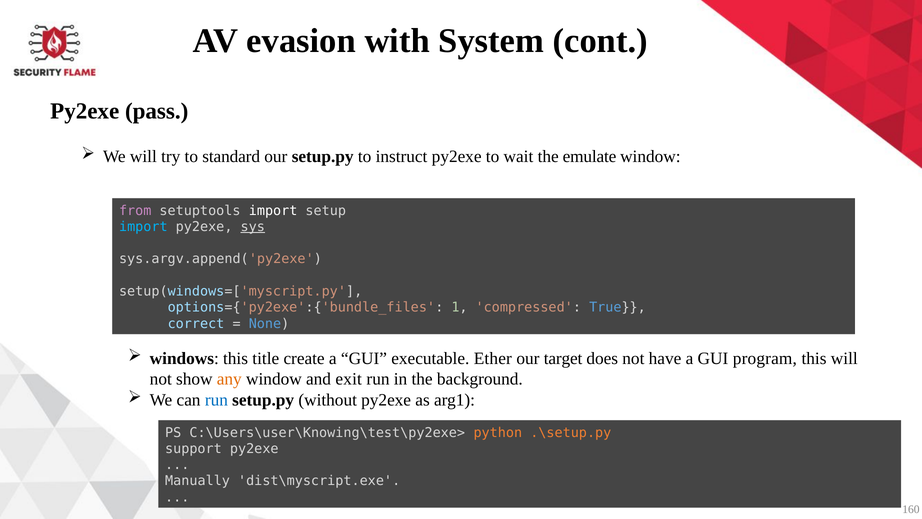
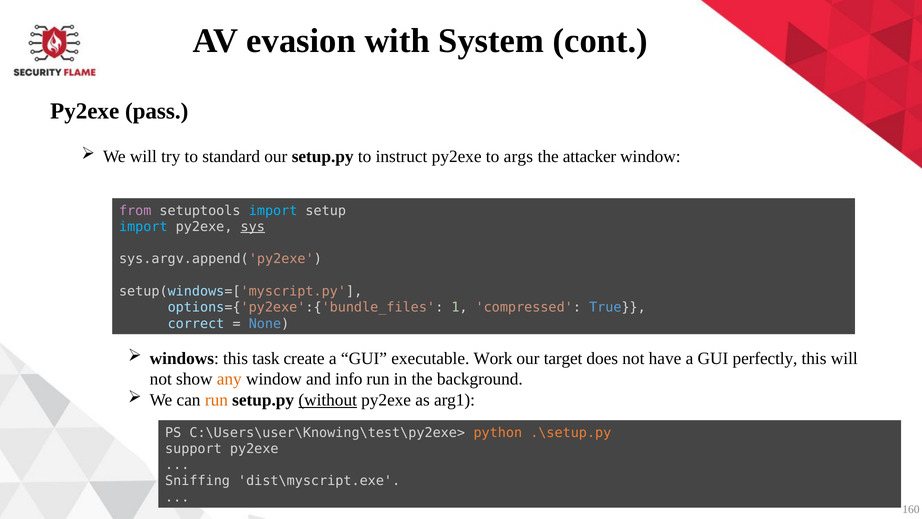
wait: wait -> args
emulate: emulate -> attacker
import at (273, 210) colour: white -> light blue
title: title -> task
Ether: Ether -> Work
program: program -> perfectly
exit: exit -> info
run at (216, 400) colour: blue -> orange
without underline: none -> present
Manually: Manually -> Sniffing
